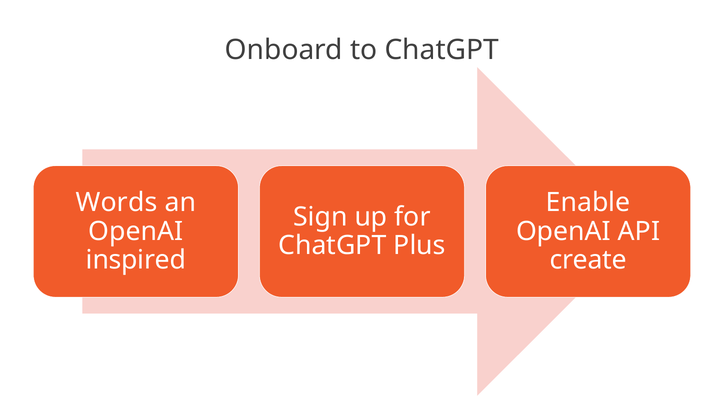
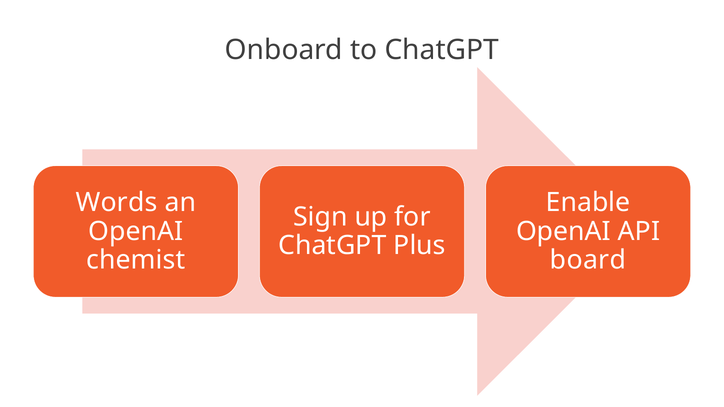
inspired: inspired -> chemist
create: create -> board
